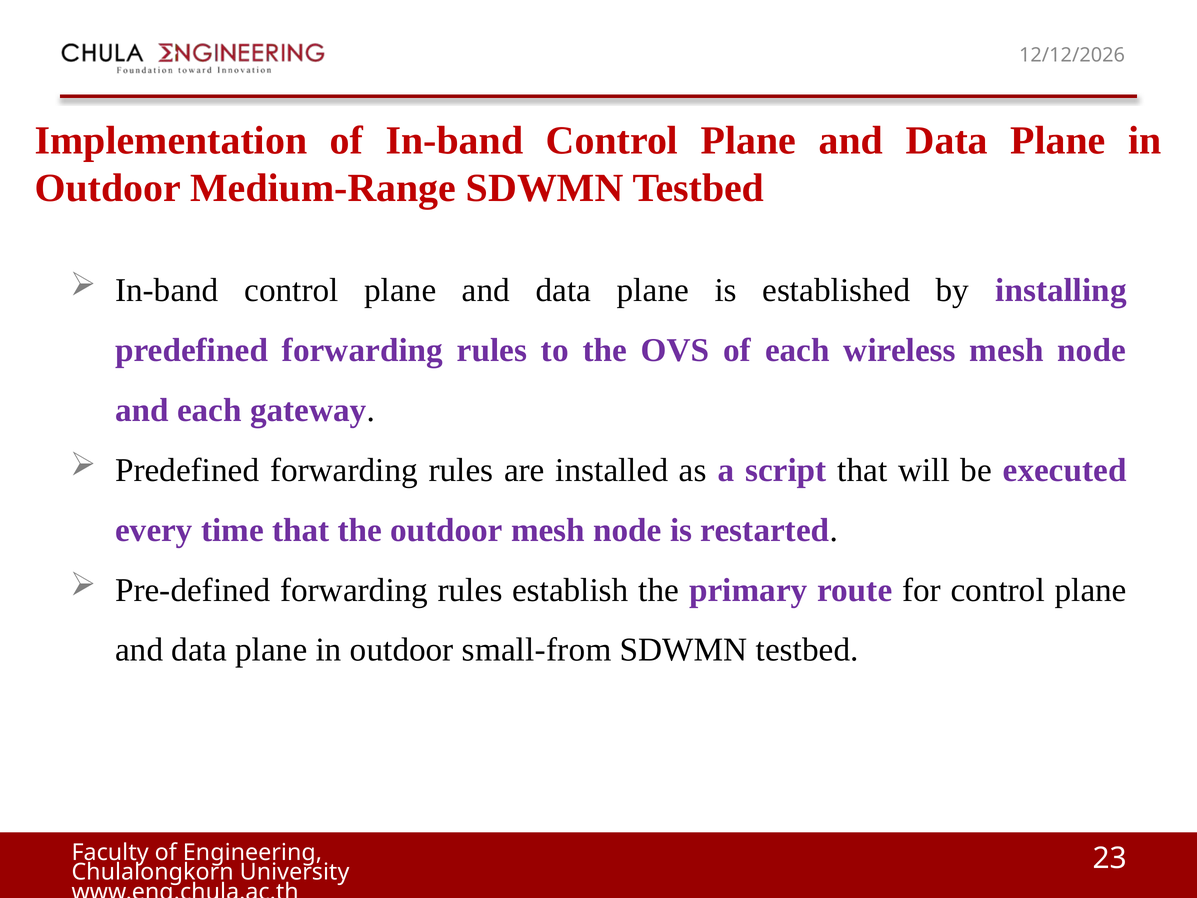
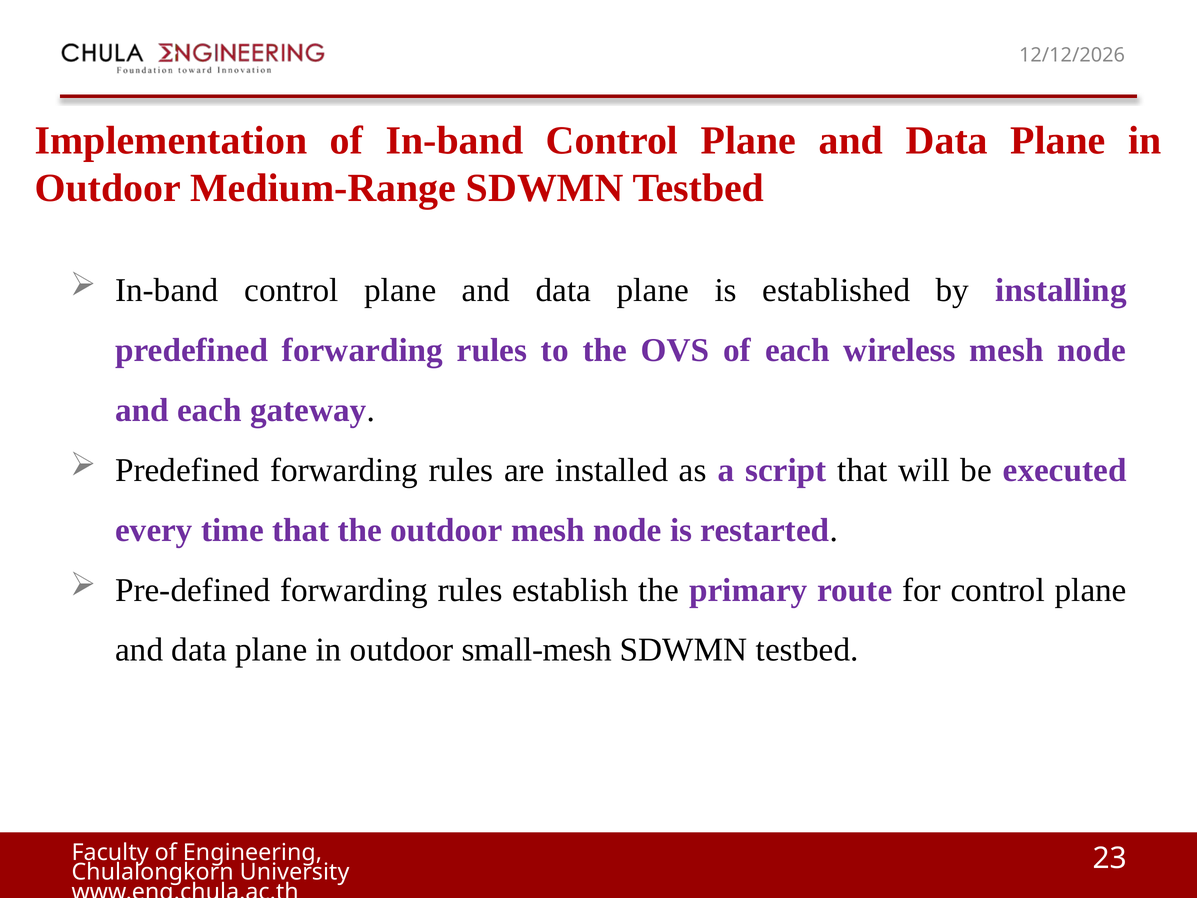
small-from: small-from -> small-mesh
